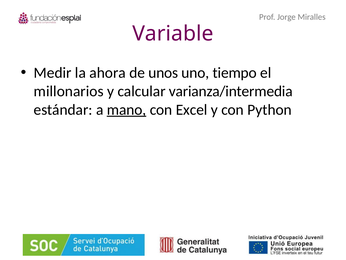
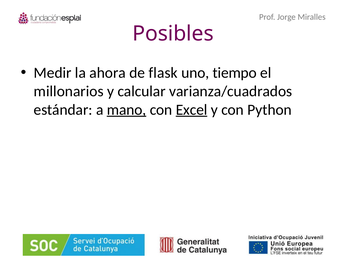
Variable: Variable -> Posibles
unos: unos -> flask
varianza/intermedia: varianza/intermedia -> varianza/cuadrados
Excel underline: none -> present
